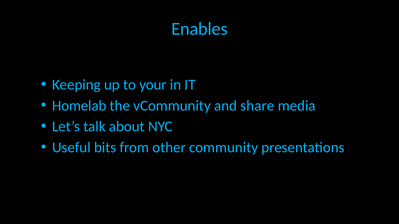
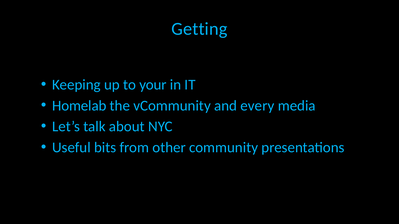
Enables: Enables -> Getting
share: share -> every
